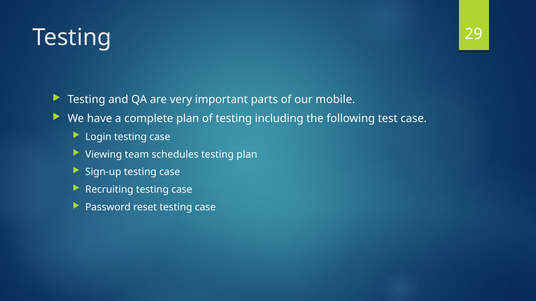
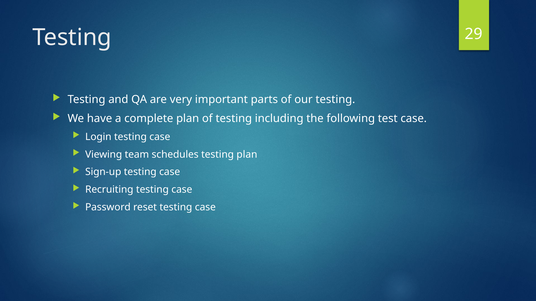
our mobile: mobile -> testing
